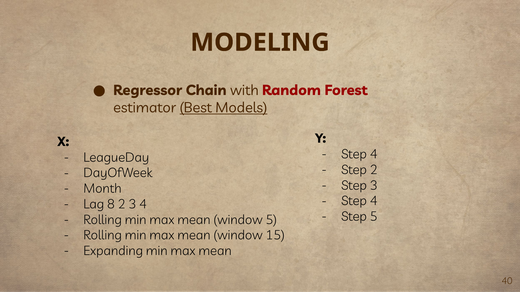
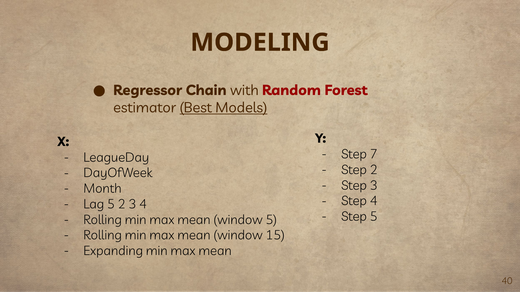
4 at (374, 155): 4 -> 7
Lag 8: 8 -> 5
